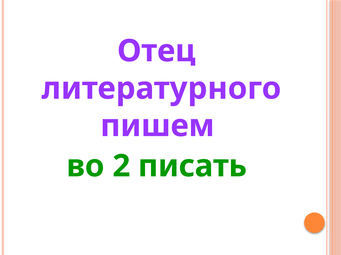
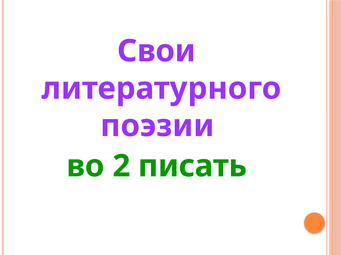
Отец: Отец -> Свои
пишем: пишем -> поэзии
